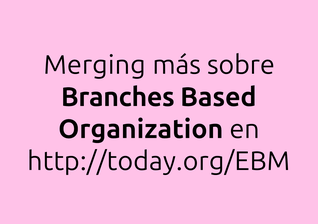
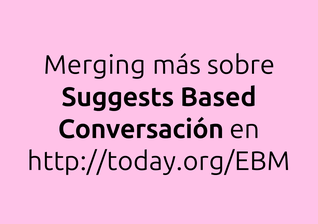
Branches: Branches -> Suggests
Organization: Organization -> Conversación
